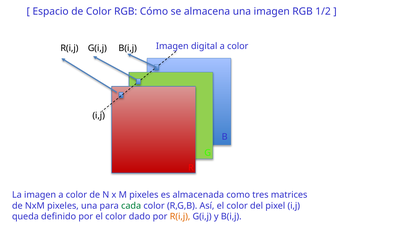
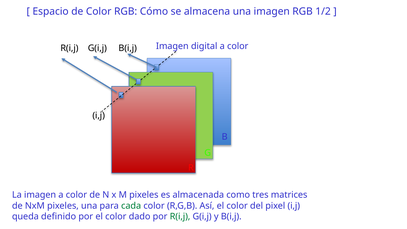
R(i,j at (180, 216) colour: orange -> green
